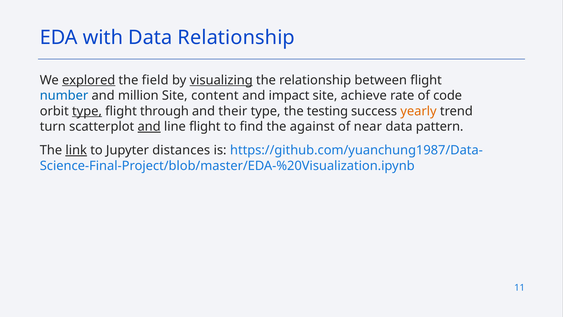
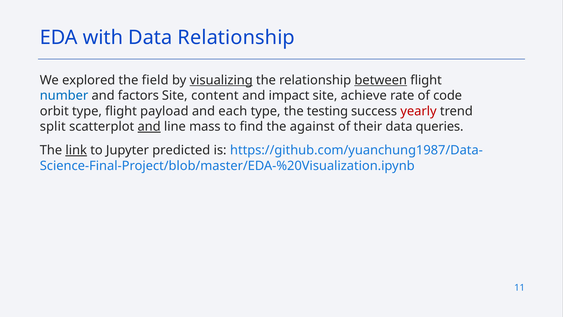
explored underline: present -> none
between underline: none -> present
million: million -> factors
type at (87, 111) underline: present -> none
through: through -> payload
their: their -> each
yearly colour: orange -> red
turn: turn -> split
line flight: flight -> mass
near: near -> their
pattern: pattern -> queries
distances: distances -> predicted
